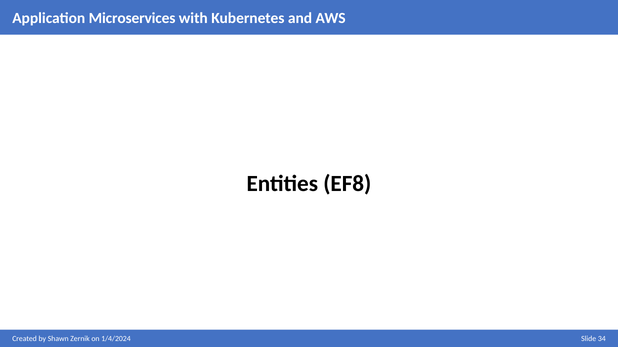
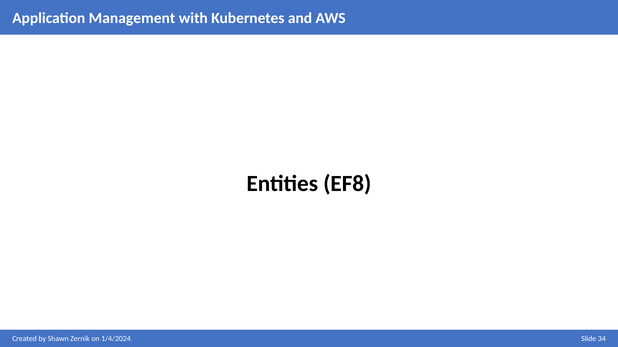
Microservices: Microservices -> Management
